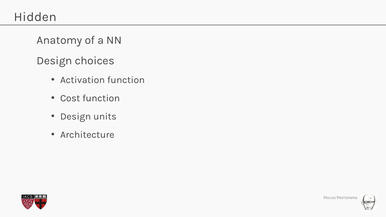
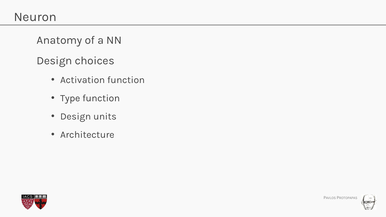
Hidden: Hidden -> Neuron
Cost: Cost -> Type
